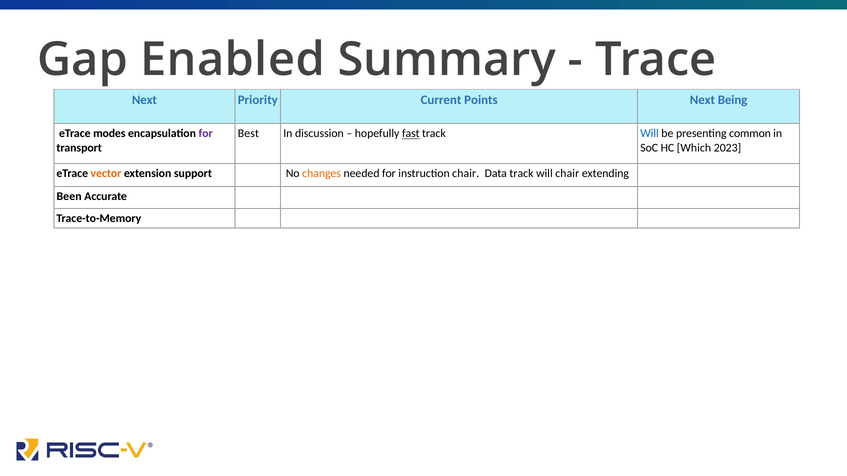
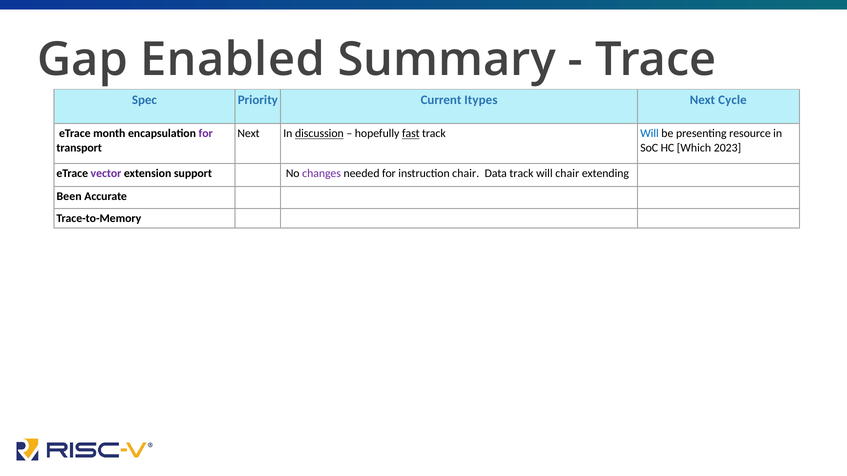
Next at (144, 100): Next -> Spec
Points: Points -> Itypes
Being: Being -> Cycle
modes: modes -> month
Best at (248, 134): Best -> Next
discussion underline: none -> present
common: common -> resource
vector colour: orange -> purple
changes colour: orange -> purple
